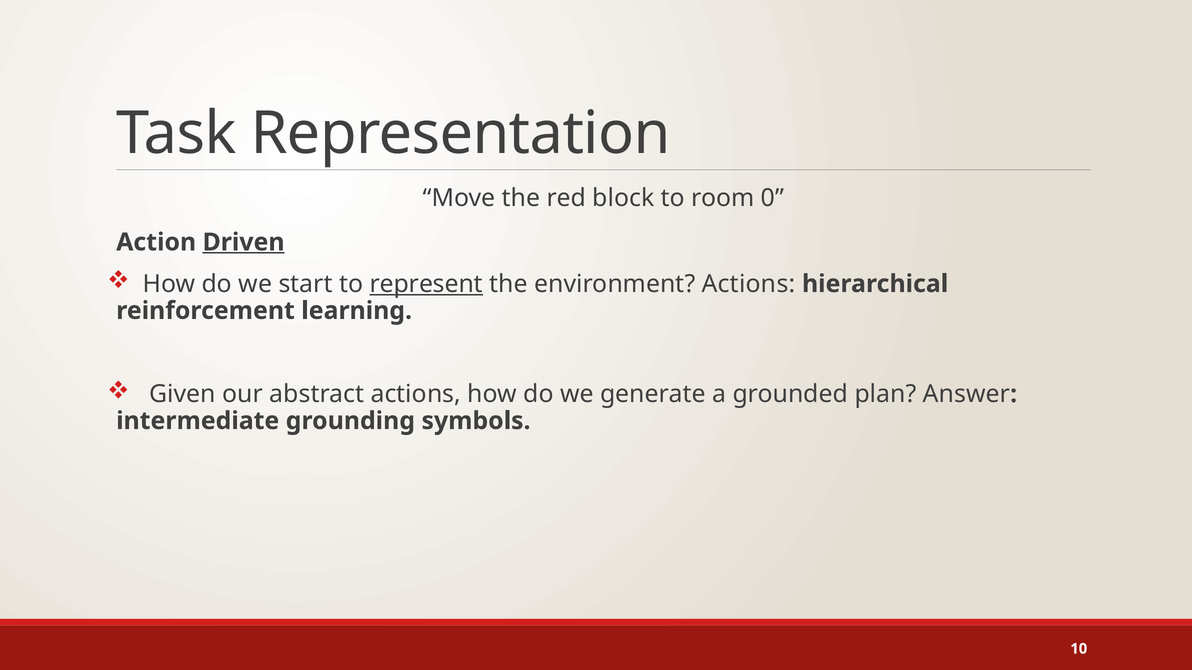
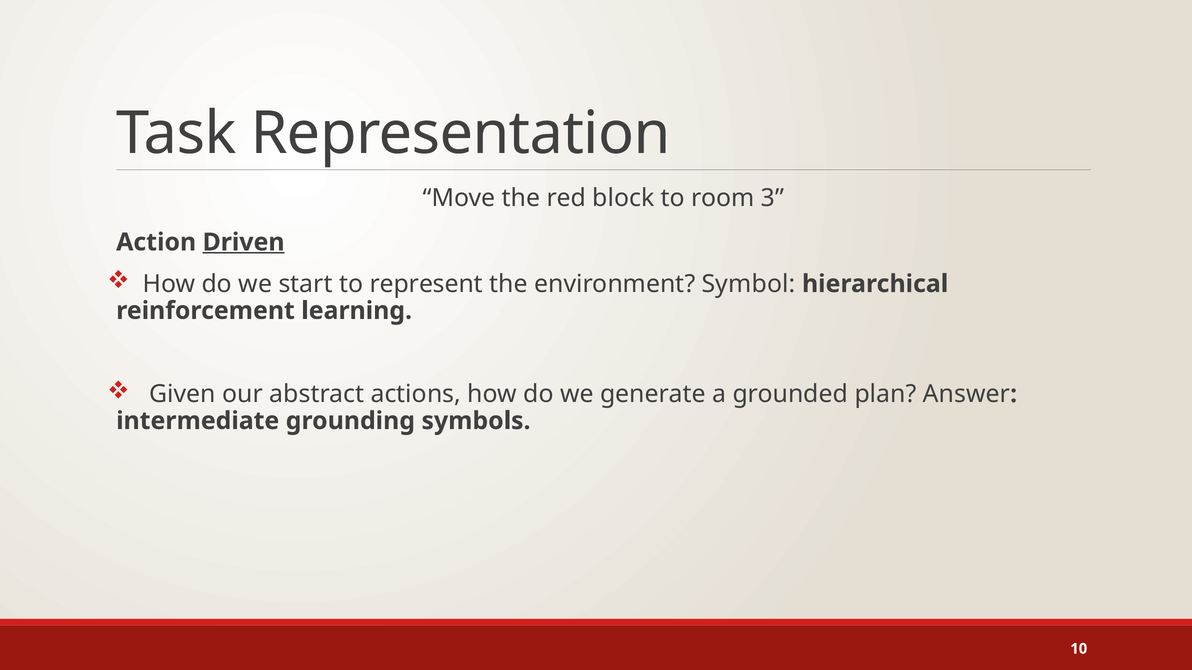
0: 0 -> 3
represent underline: present -> none
environment Actions: Actions -> Symbol
